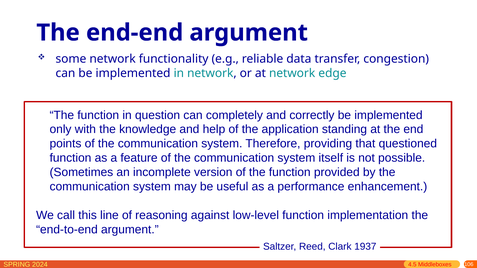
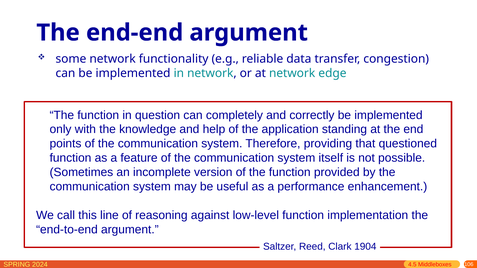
1937: 1937 -> 1904
